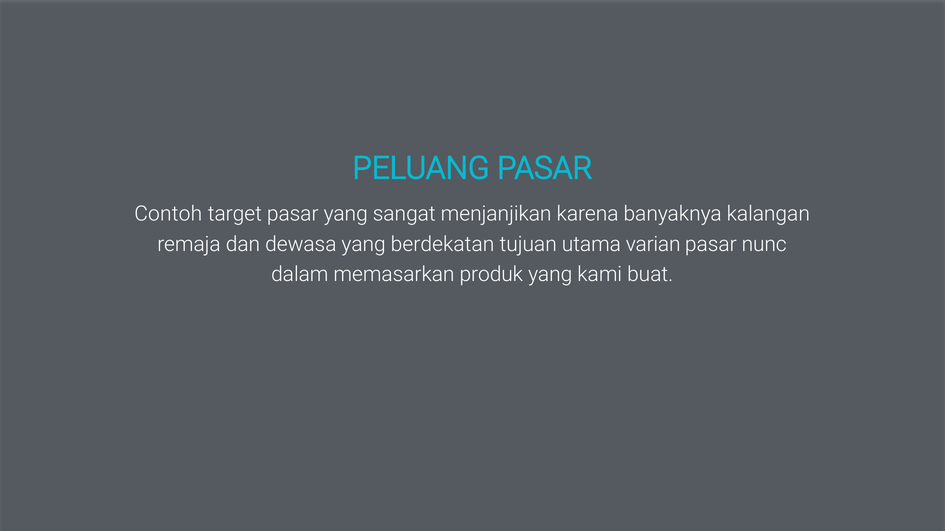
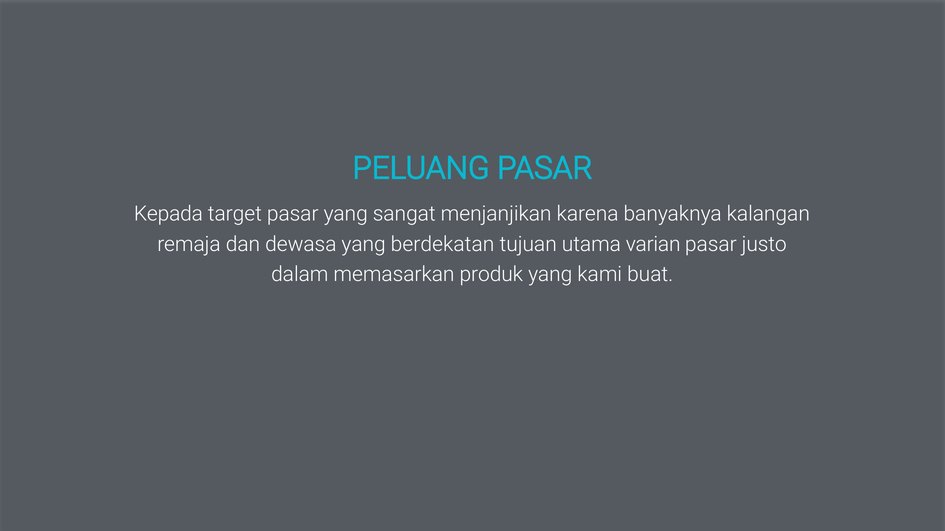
Contoh: Contoh -> Kepada
nunc: nunc -> justo
